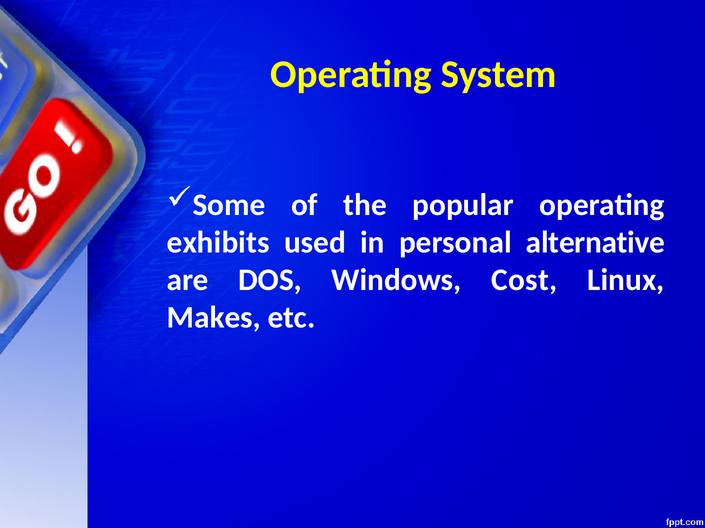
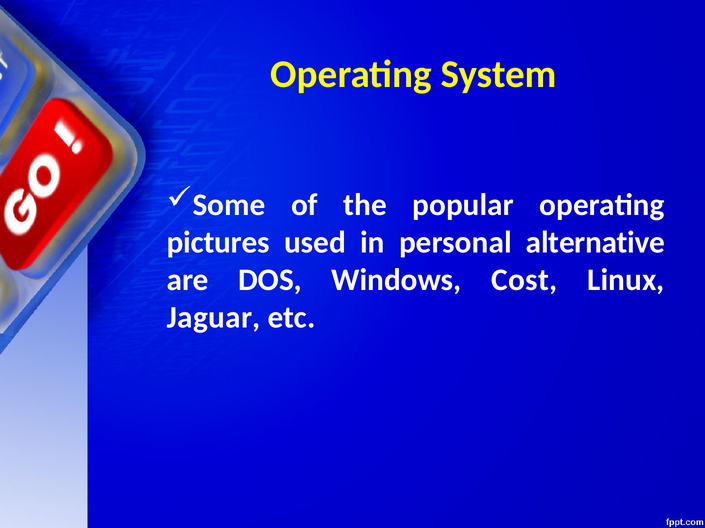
exhibits: exhibits -> pictures
Makes: Makes -> Jaguar
